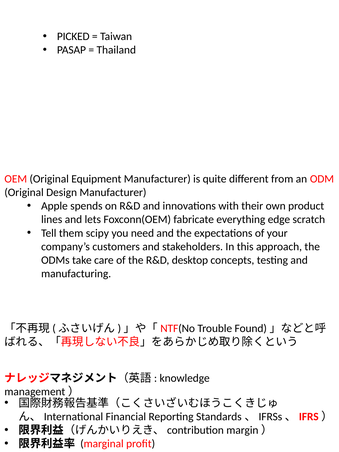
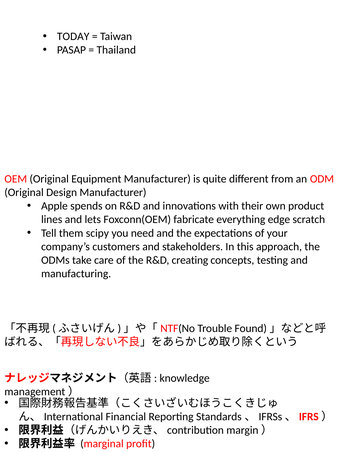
PICKED: PICKED -> TODAY
desktop: desktop -> creating
